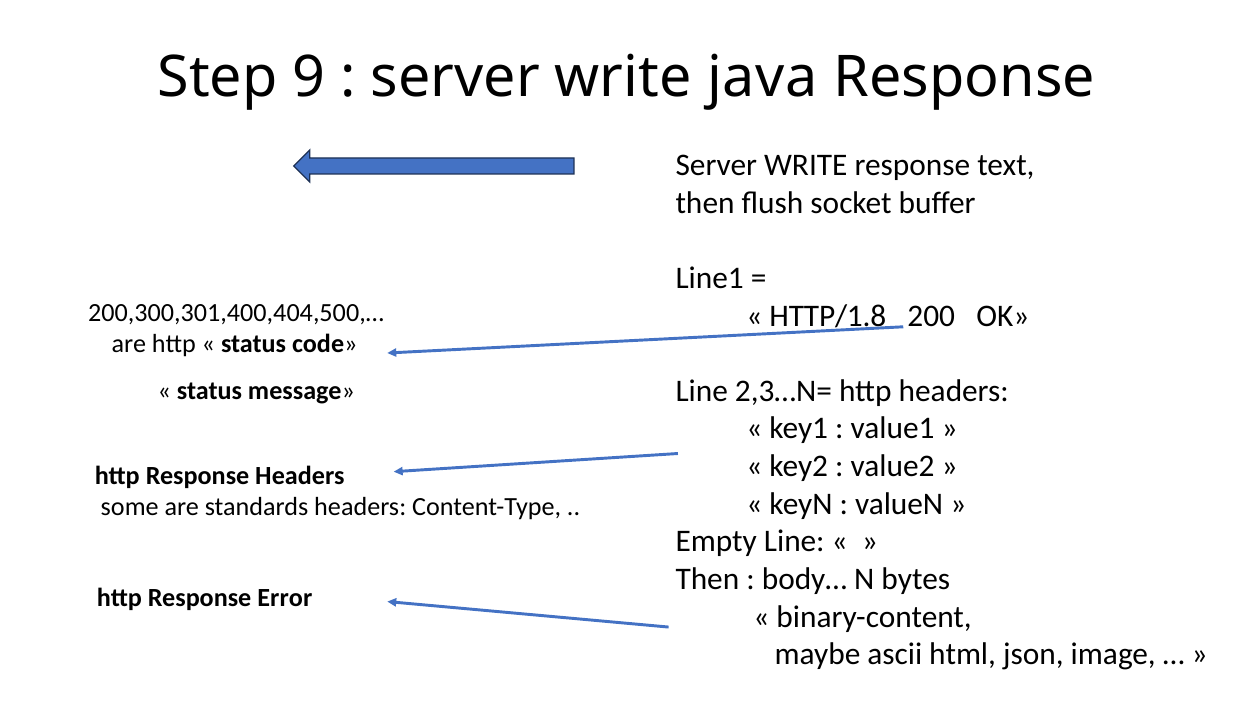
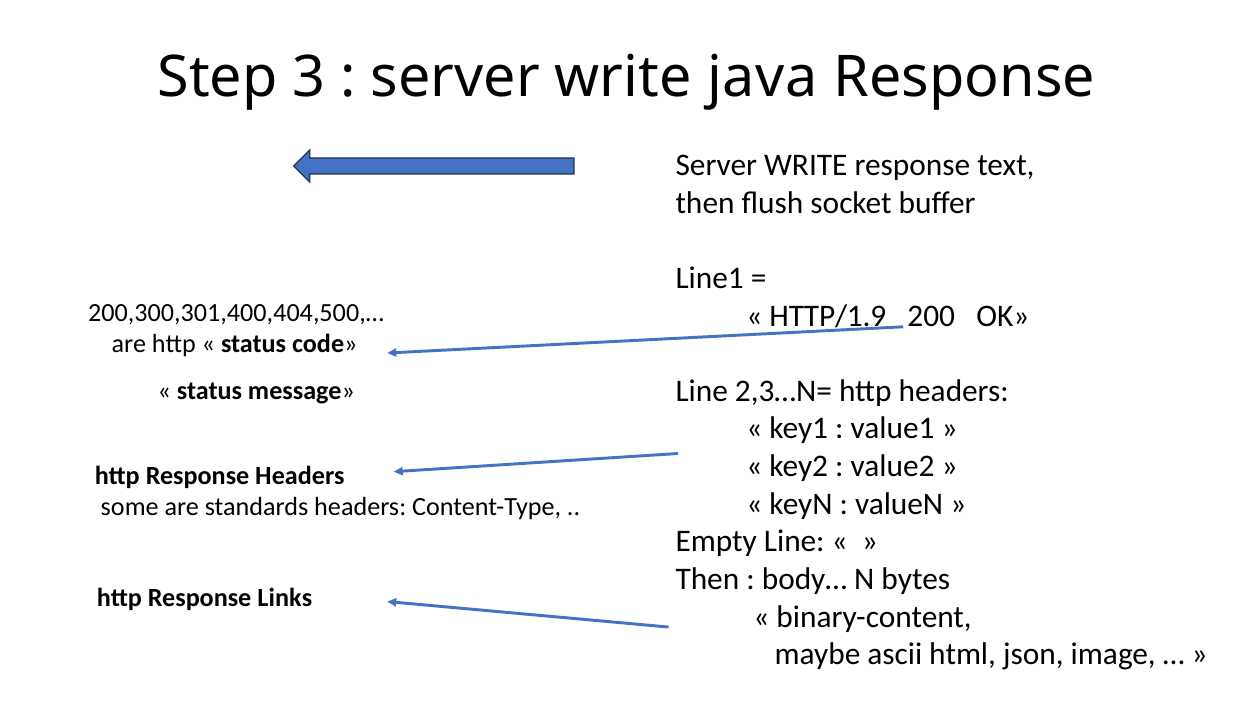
9: 9 -> 3
HTTP/1.8: HTTP/1.8 -> HTTP/1.9
Error: Error -> Links
